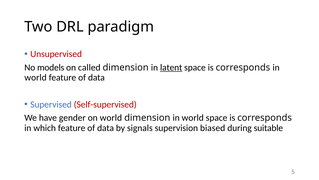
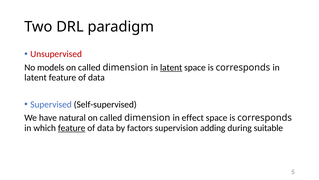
world at (35, 77): world -> latent
Self-supervised colour: red -> black
gender: gender -> natural
world at (111, 117): world -> called
dimension in world: world -> effect
feature at (72, 128) underline: none -> present
signals: signals -> factors
biased: biased -> adding
